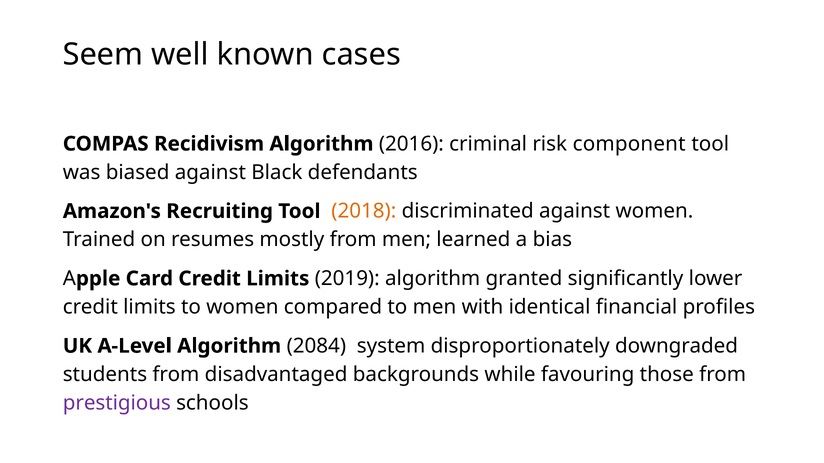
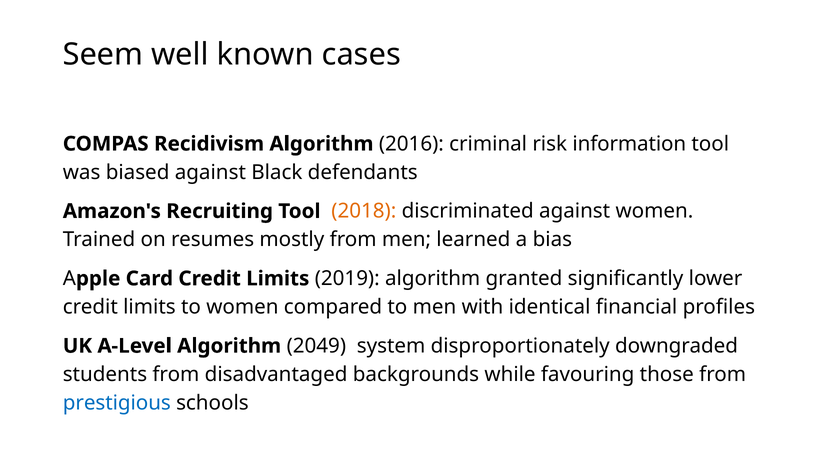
component: component -> information
2084: 2084 -> 2049
prestigious colour: purple -> blue
